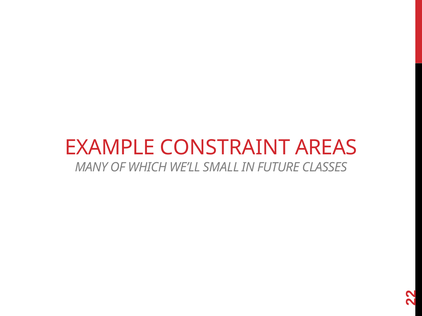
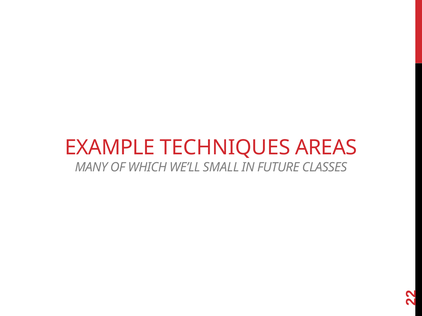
CONSTRAINT: CONSTRAINT -> TECHNIQUES
